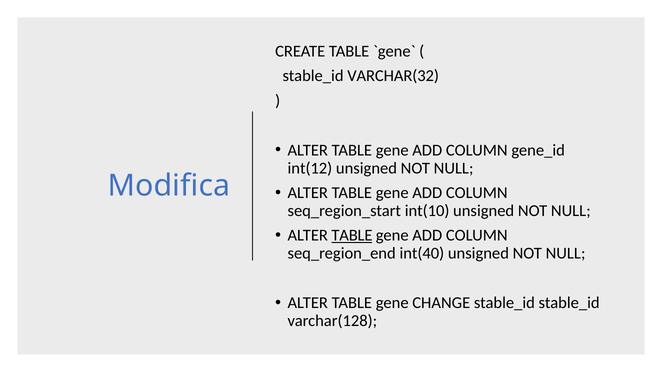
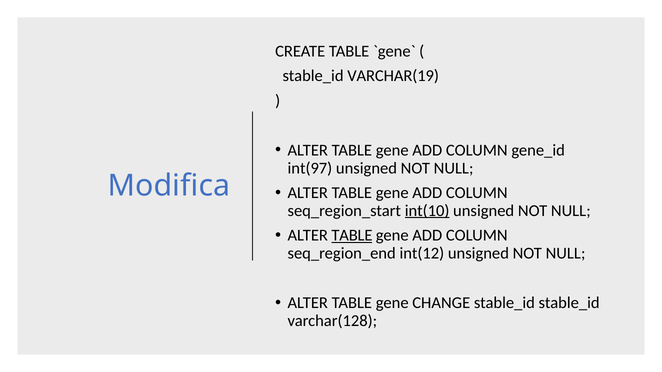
VARCHAR(32: VARCHAR(32 -> VARCHAR(19
int(12: int(12 -> int(97
int(10 underline: none -> present
int(40: int(40 -> int(12
